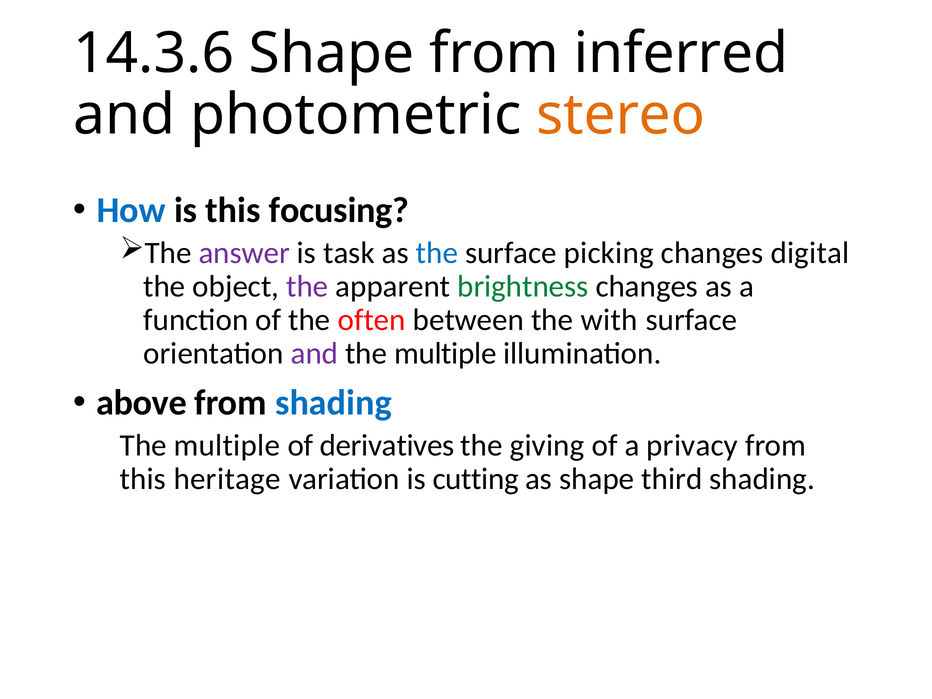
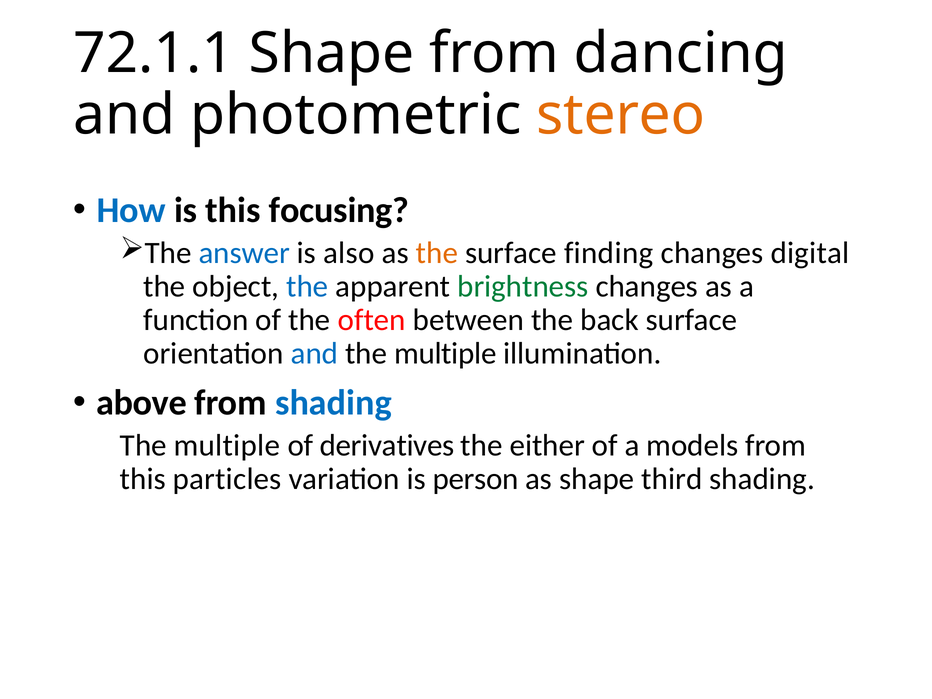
14.3.6: 14.3.6 -> 72.1.1
inferred: inferred -> dancing
answer colour: purple -> blue
task: task -> also
the at (437, 253) colour: blue -> orange
picking: picking -> finding
the at (307, 286) colour: purple -> blue
with: with -> back
and at (314, 354) colour: purple -> blue
giving: giving -> either
privacy: privacy -> models
heritage: heritage -> particles
cutting: cutting -> person
